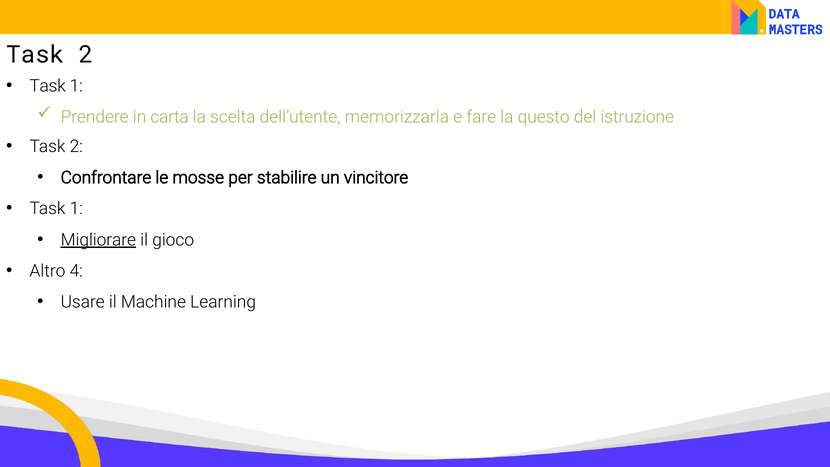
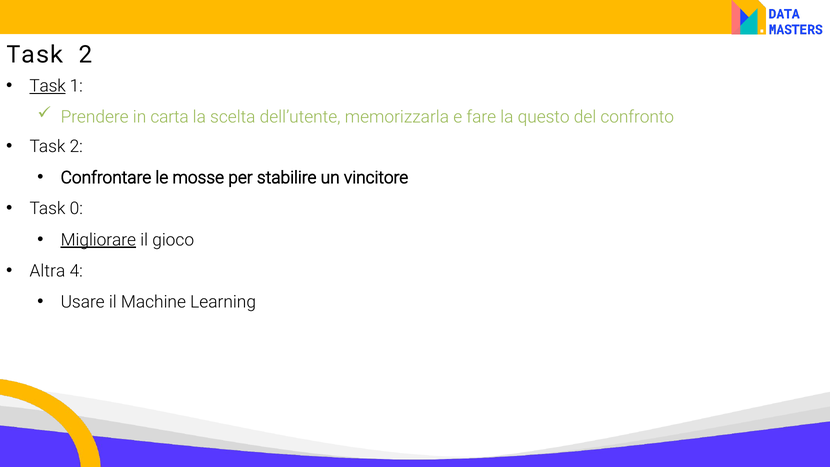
Task at (48, 86) underline: none -> present
istruzione: istruzione -> confronto
1 at (76, 209): 1 -> 0
Altro: Altro -> Altra
